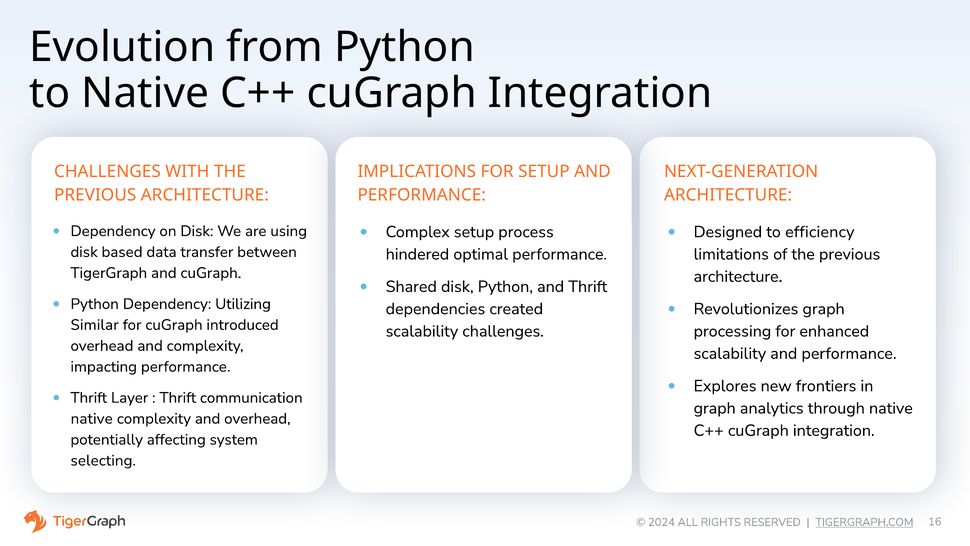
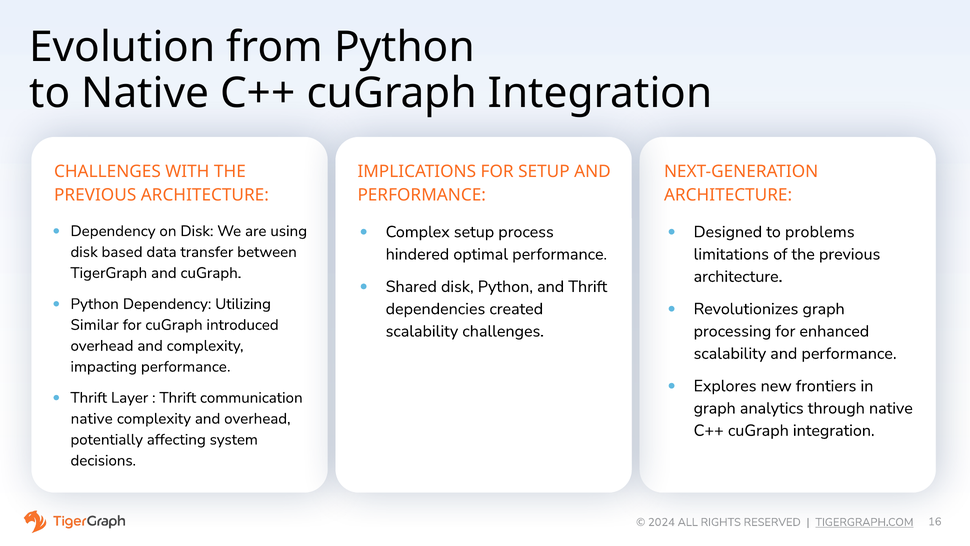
efficiency: efficiency -> problems
selecting: selecting -> decisions
